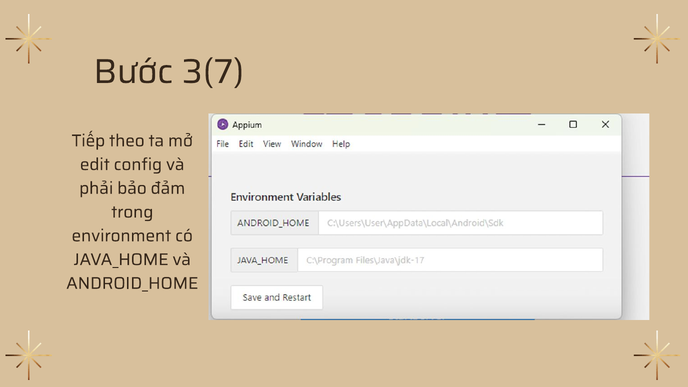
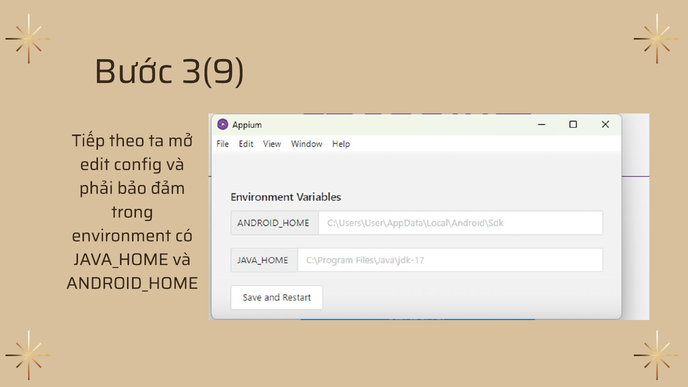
3(7: 3(7 -> 3(9
